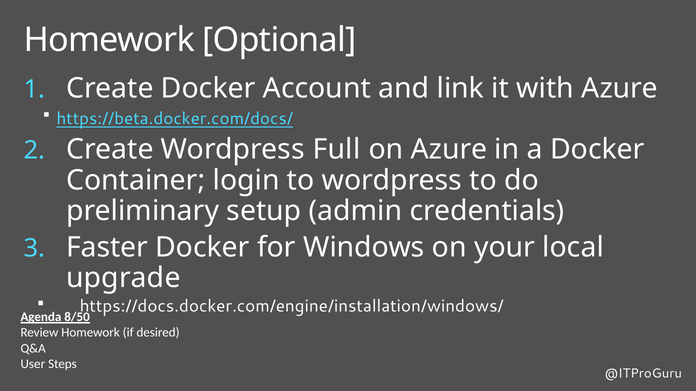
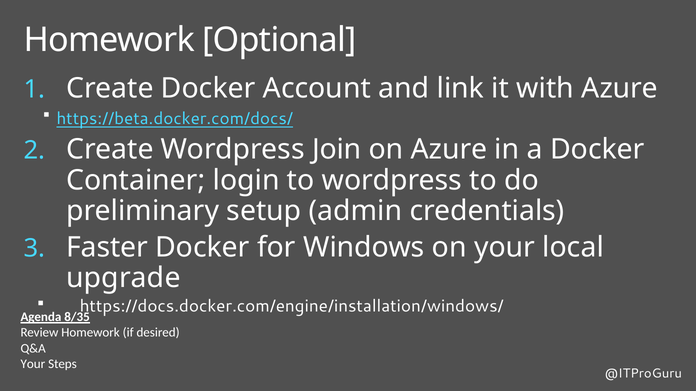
Full: Full -> Join
8/50: 8/50 -> 8/35
User at (33, 364): User -> Your
